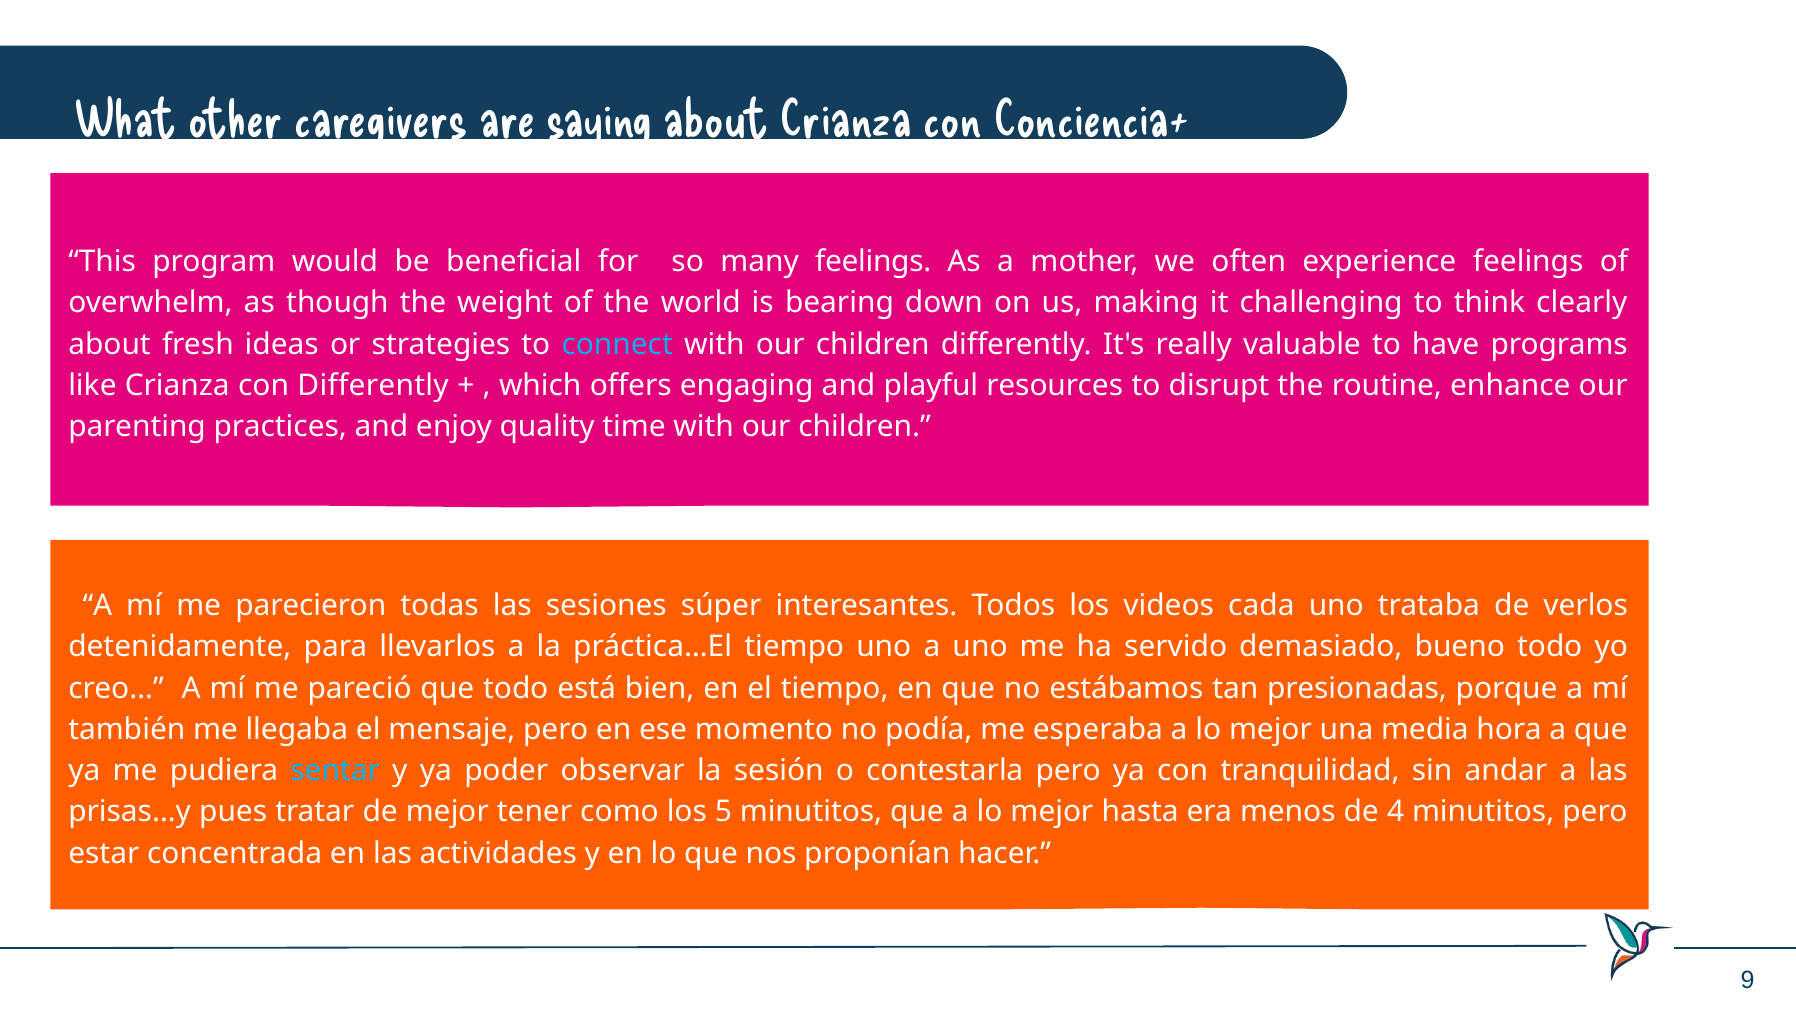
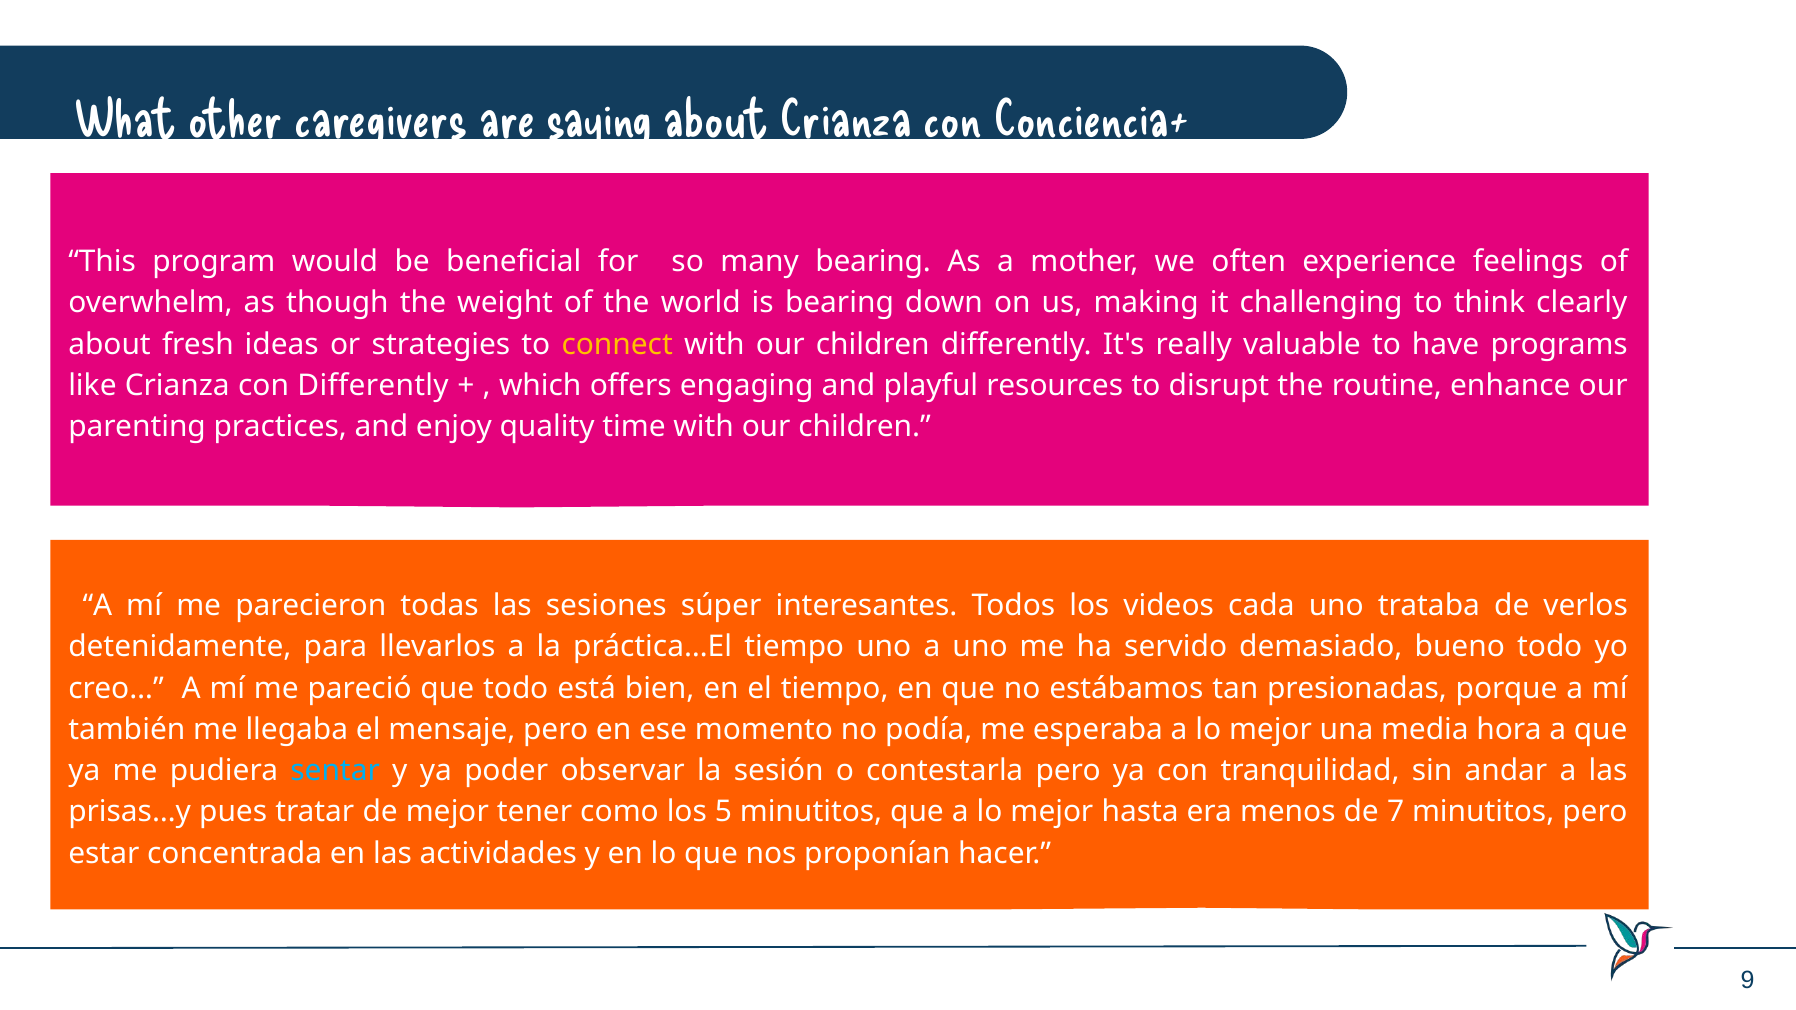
many feelings: feelings -> bearing
connect colour: light blue -> yellow
4: 4 -> 7
